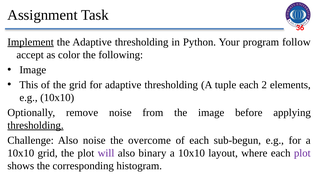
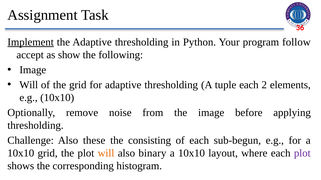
color: color -> show
This at (29, 85): This -> Will
thresholding at (35, 126) underline: present -> none
Also noise: noise -> these
overcome: overcome -> consisting
will at (106, 154) colour: purple -> orange
